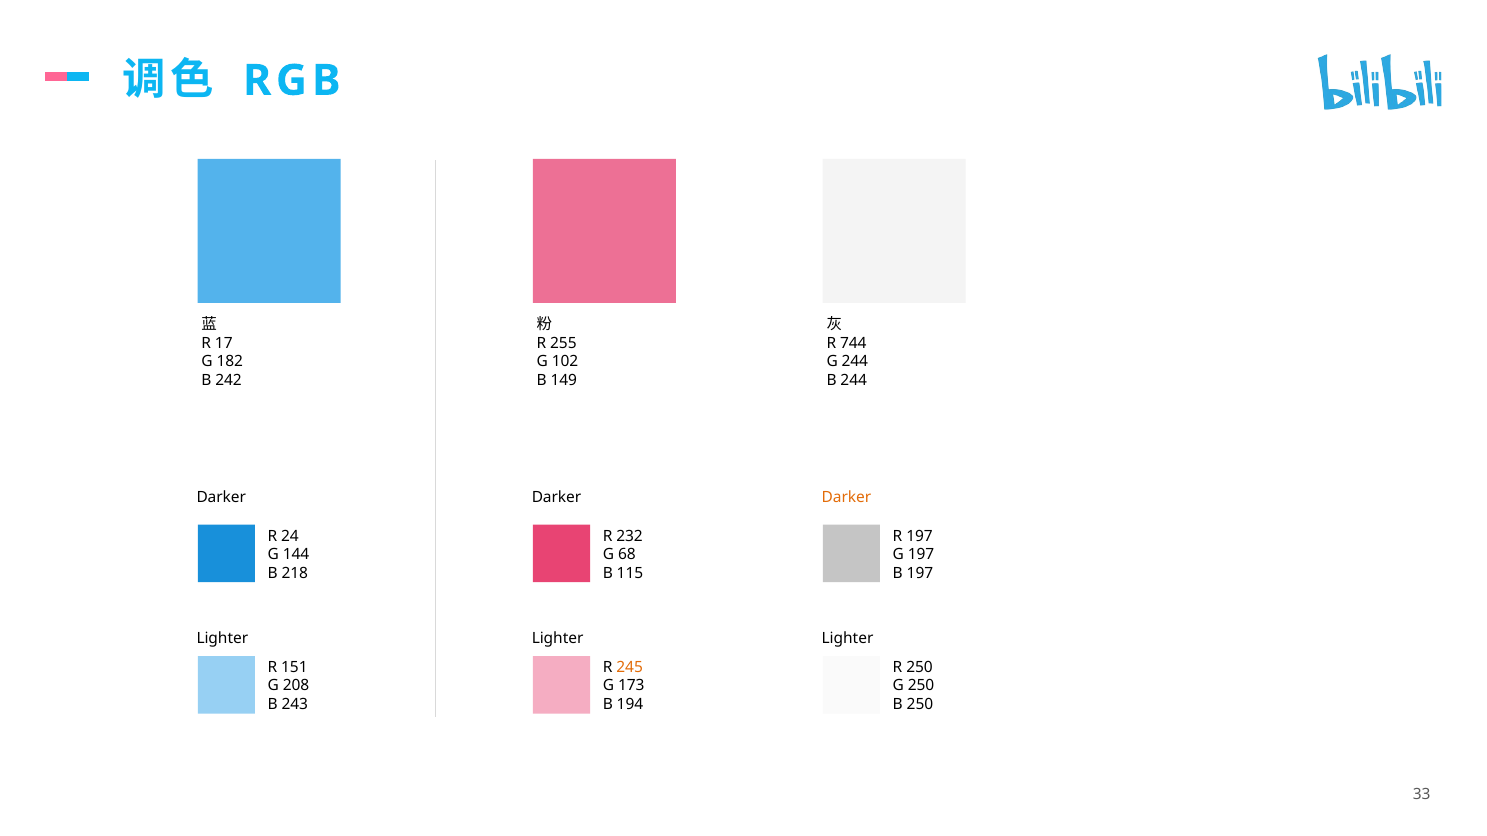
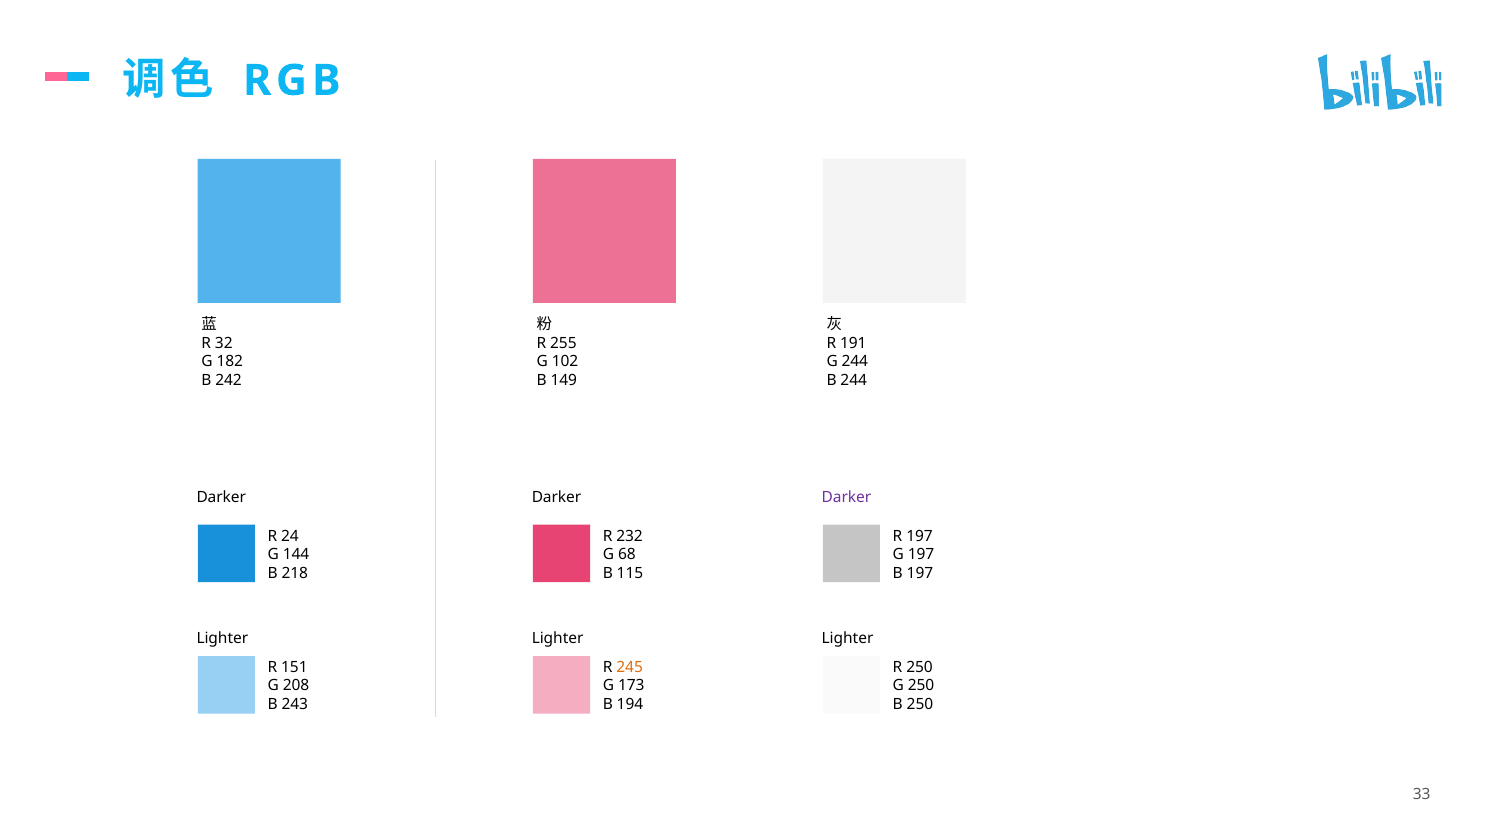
17: 17 -> 32
744: 744 -> 191
Darker at (846, 498) colour: orange -> purple
